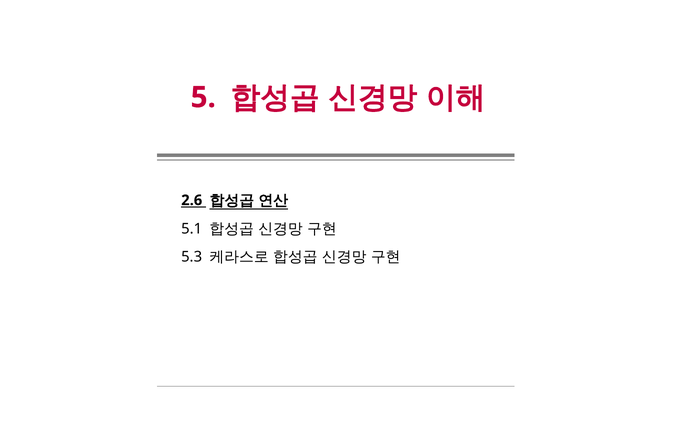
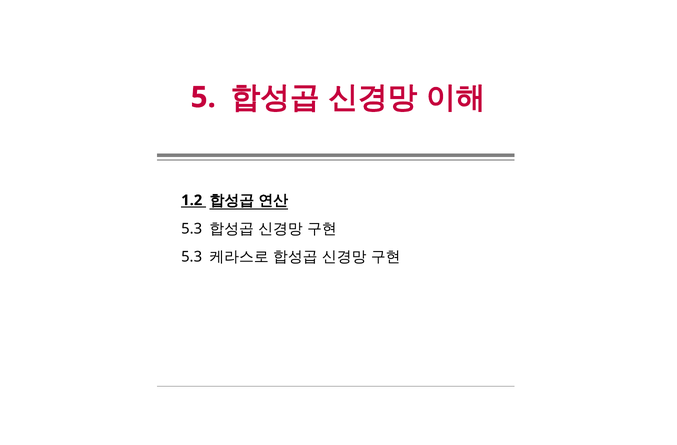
2.6: 2.6 -> 1.2
5.1 at (192, 228): 5.1 -> 5.3
